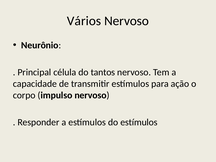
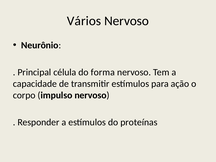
tantos: tantos -> forma
do estímulos: estímulos -> proteínas
